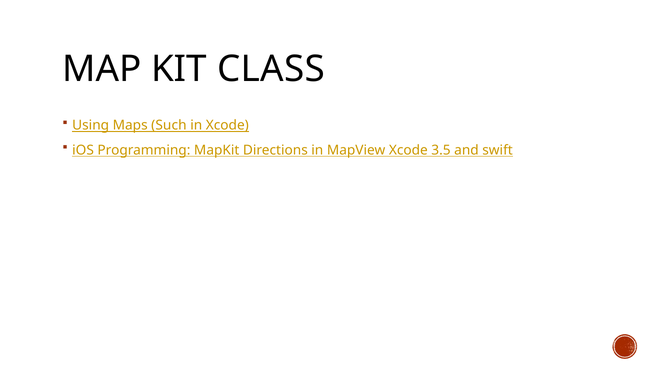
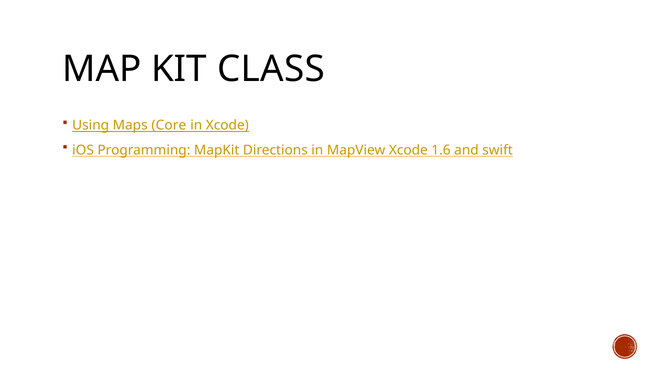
Such: Such -> Core
3.5: 3.5 -> 1.6
